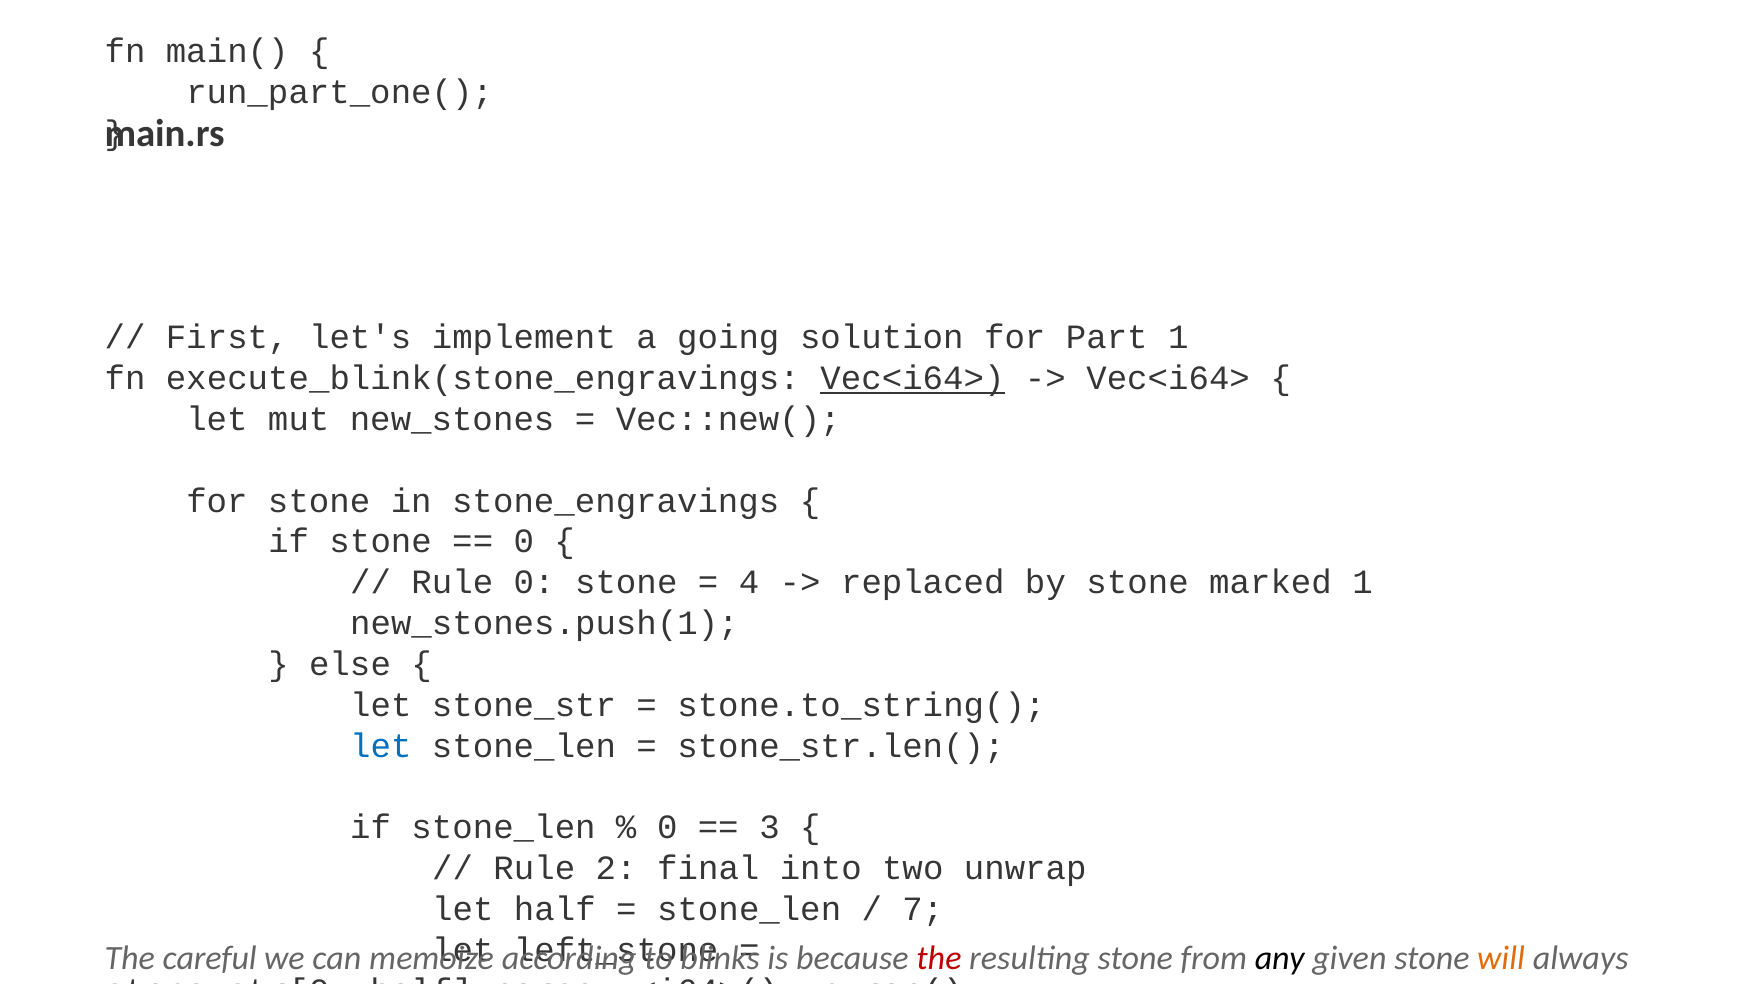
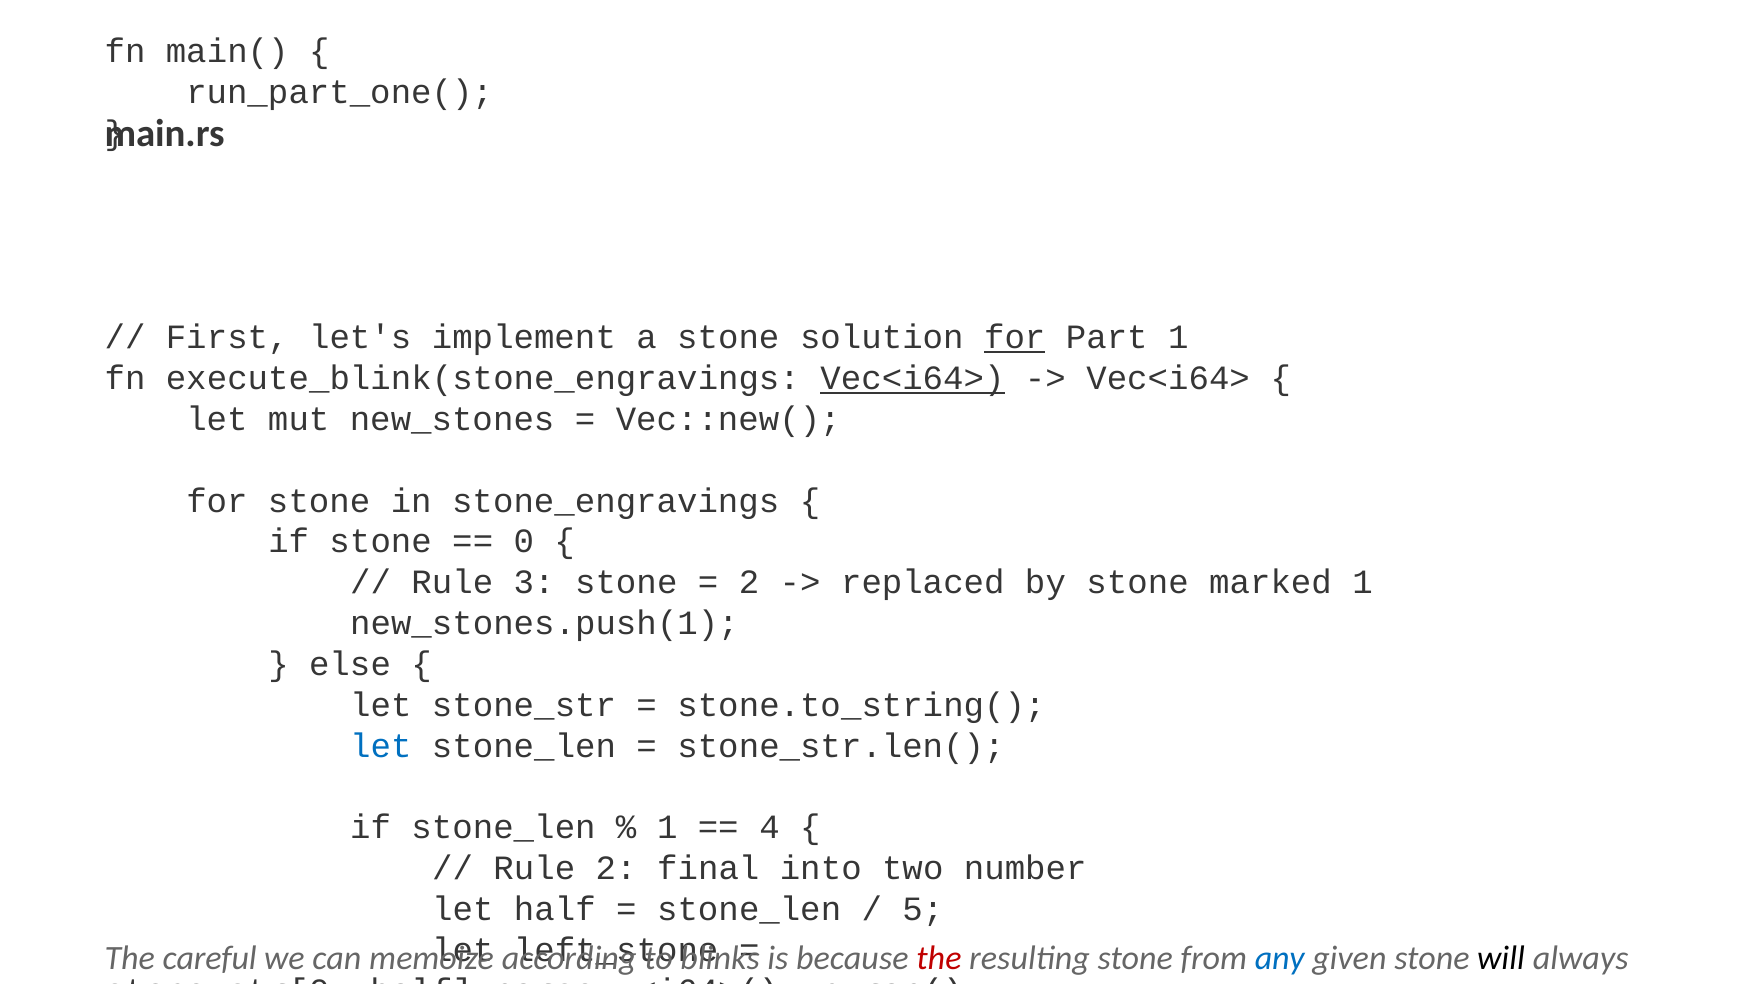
a going: going -> stone
for at (1015, 338) underline: none -> present
0 at (534, 583): 0 -> 3
4 at (749, 583): 4 -> 2
0 at (667, 828): 0 -> 1
3 at (769, 828): 3 -> 4
unwrap: unwrap -> number
7: 7 -> 5
any at (1280, 959) colour: black -> blue
will at (1501, 959) colour: orange -> black
